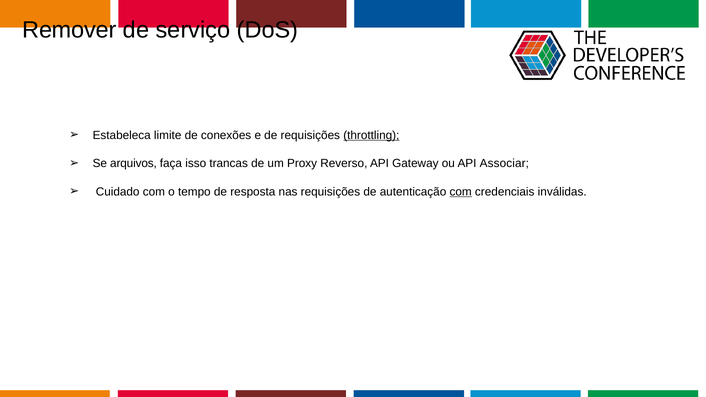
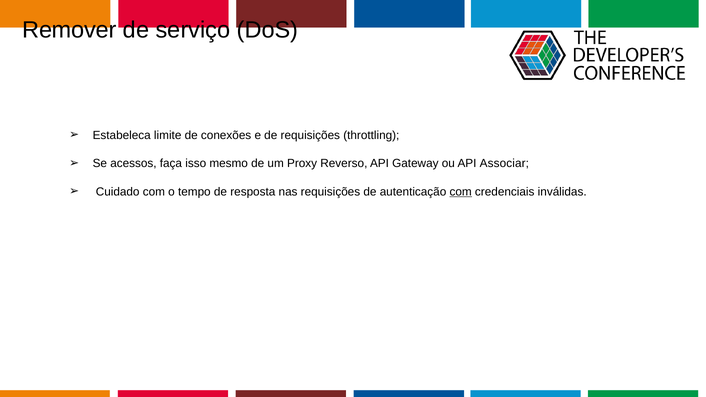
throttling underline: present -> none
arquivos: arquivos -> acessos
trancas: trancas -> mesmo
